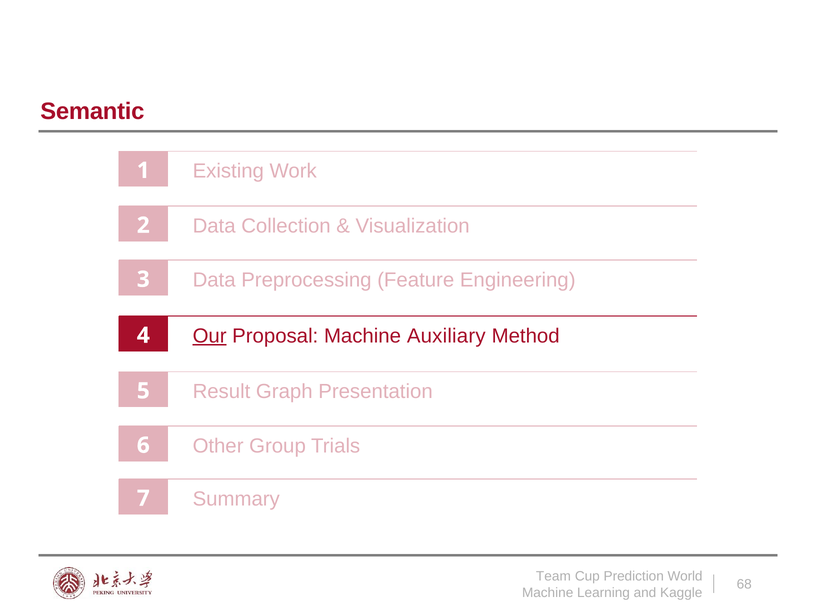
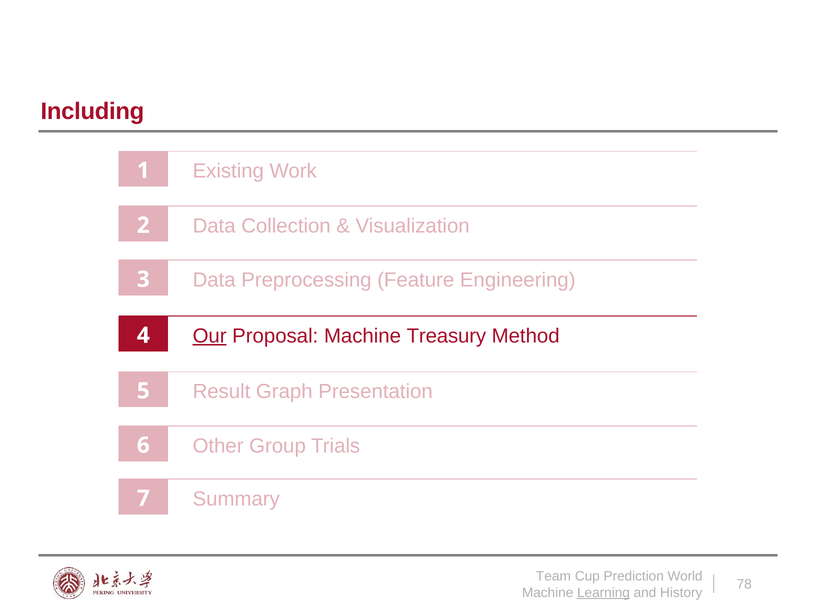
Semantic: Semantic -> Including
Auxiliary: Auxiliary -> Treasury
68: 68 -> 78
Learning underline: none -> present
Kaggle: Kaggle -> History
